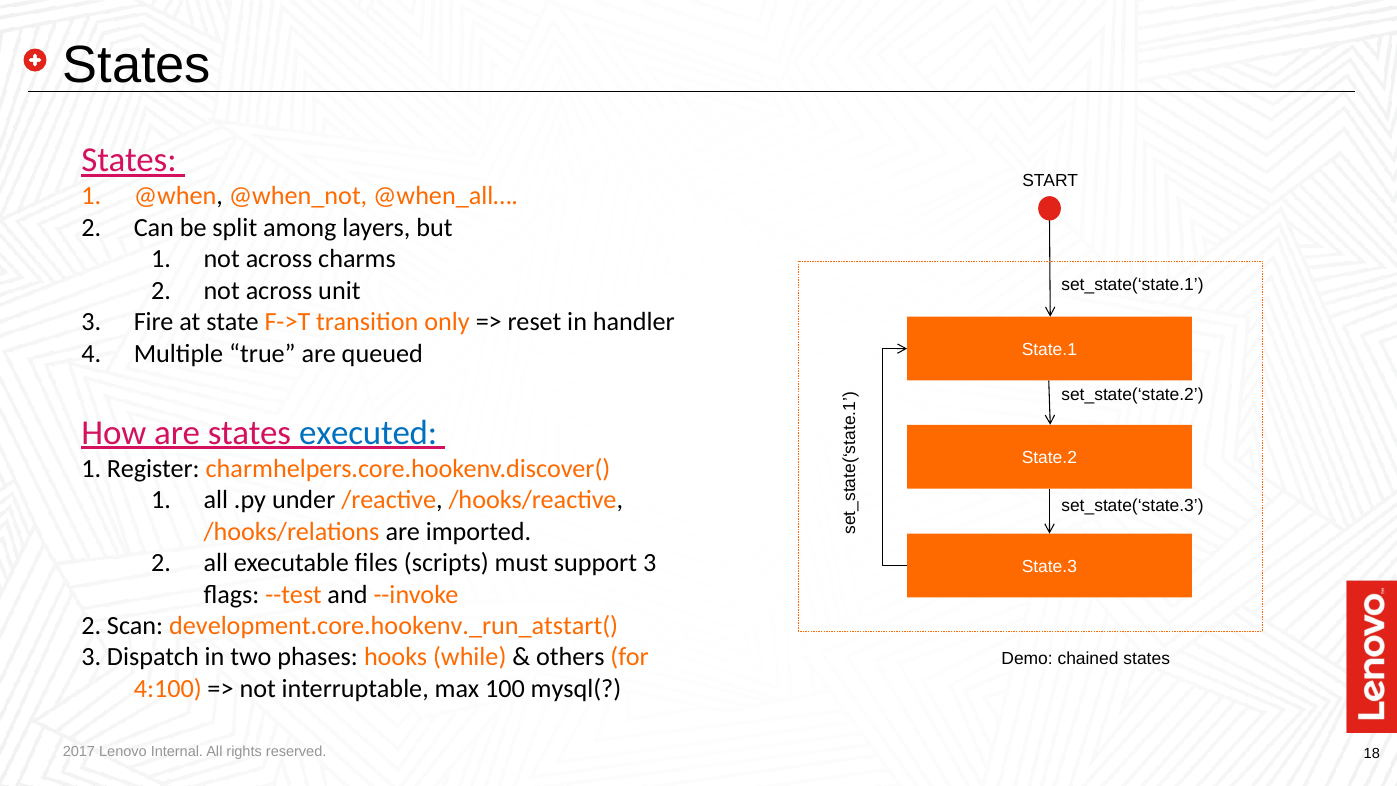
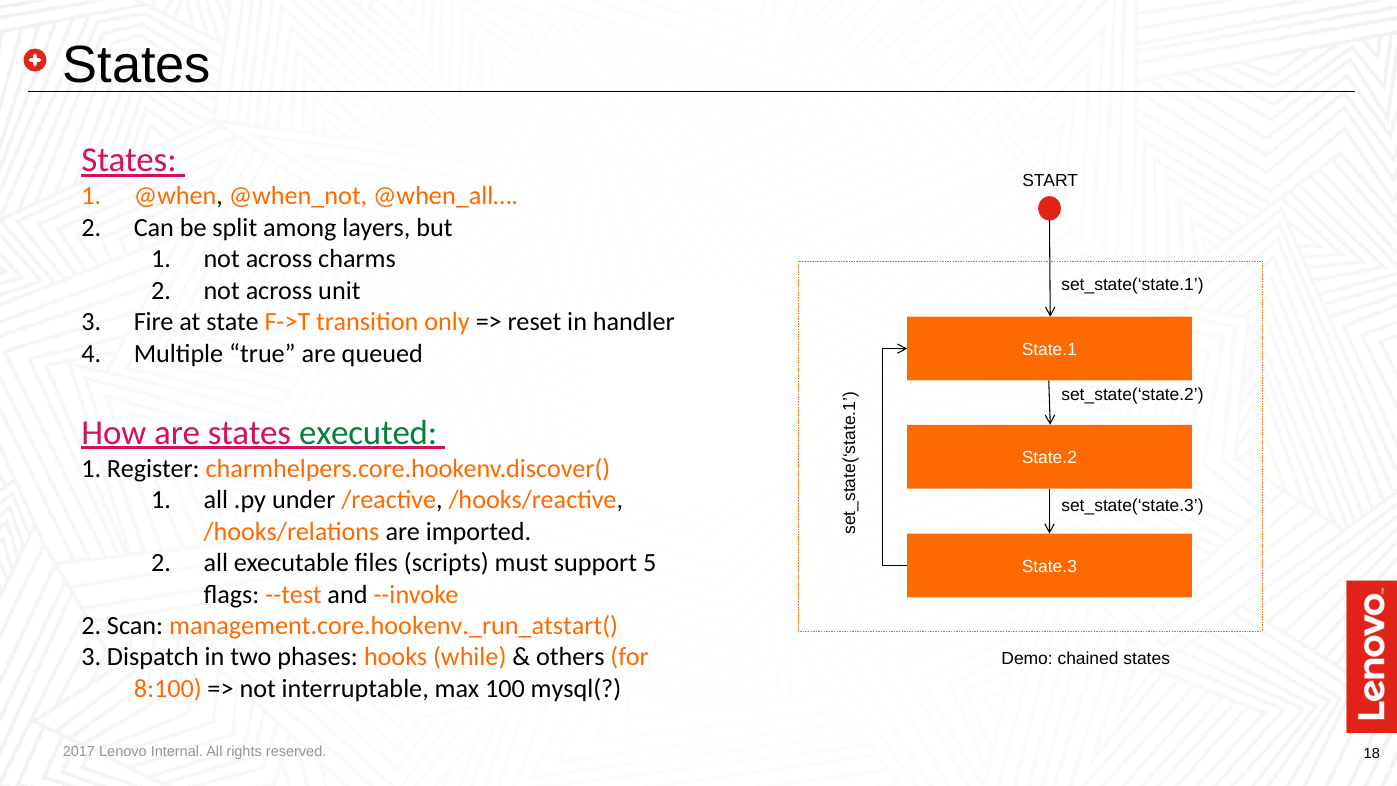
executed colour: blue -> green
support 3: 3 -> 5
development.core.hookenv._run_atstart(: development.core.hookenv._run_atstart( -> management.core.hookenv._run_atstart(
4:100: 4:100 -> 8:100
